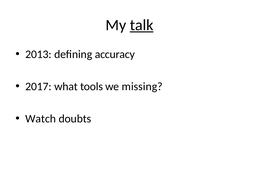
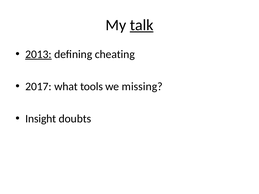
2013 underline: none -> present
accuracy: accuracy -> cheating
Watch: Watch -> Insight
